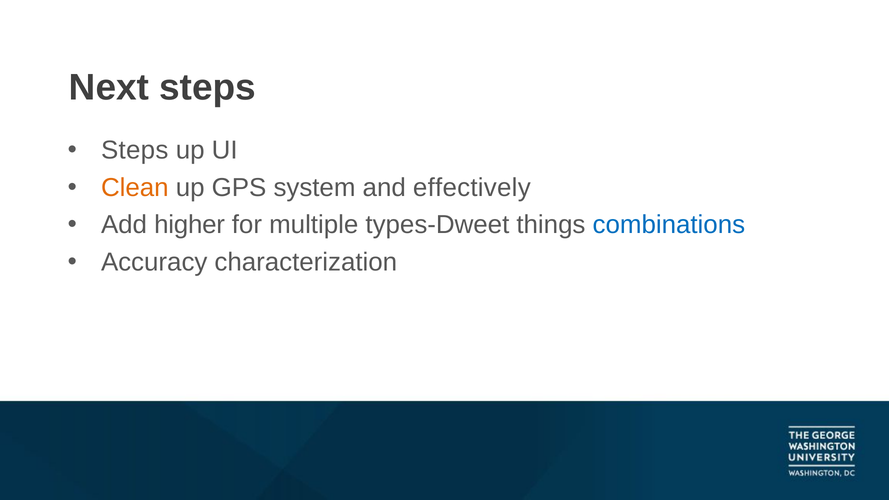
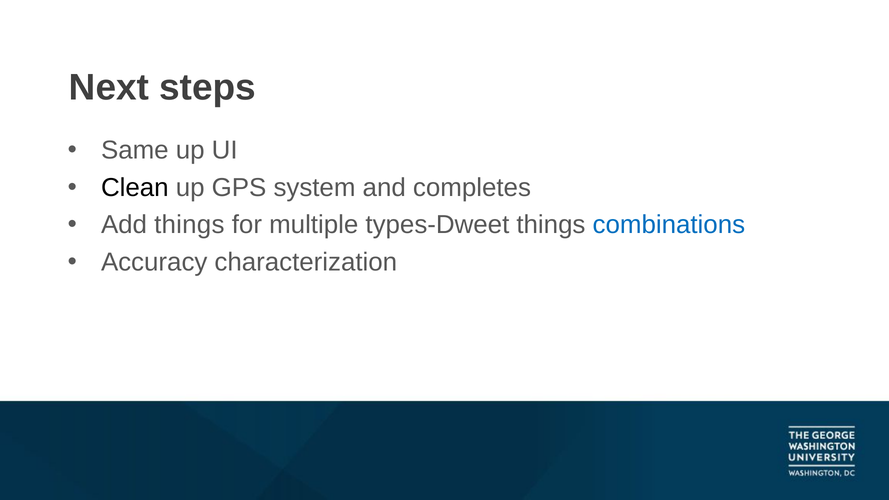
Steps at (135, 150): Steps -> Same
Clean colour: orange -> black
effectively: effectively -> completes
Add higher: higher -> things
